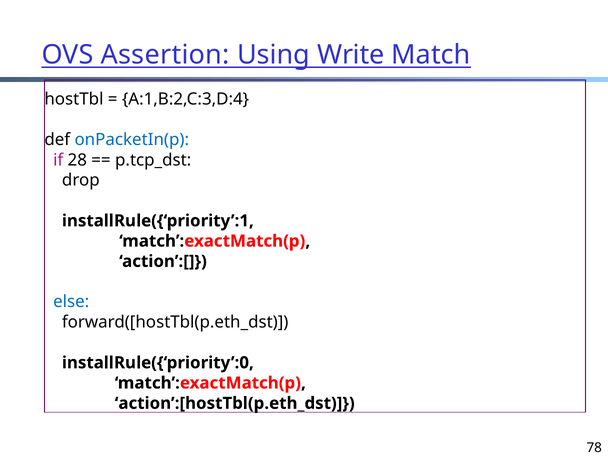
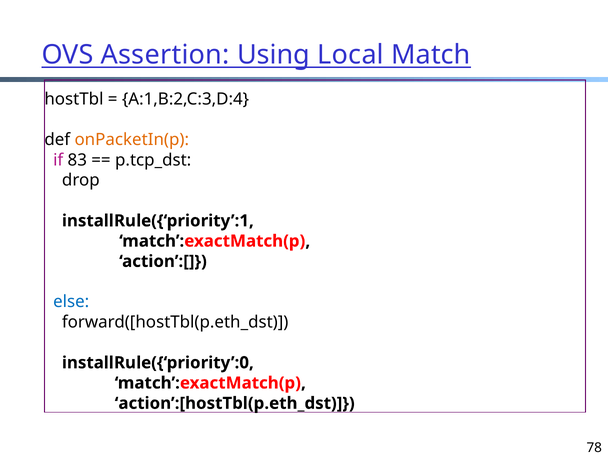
Write: Write -> Local
onPacketIn(p colour: blue -> orange
28: 28 -> 83
